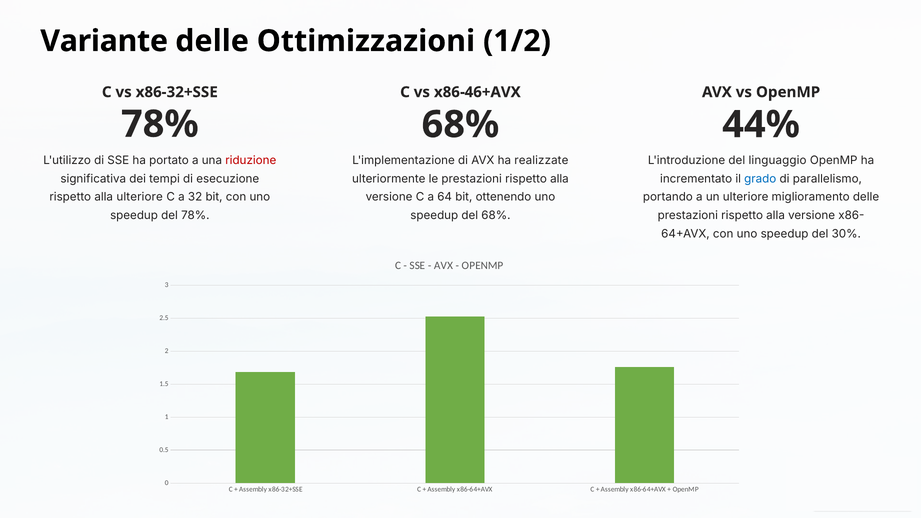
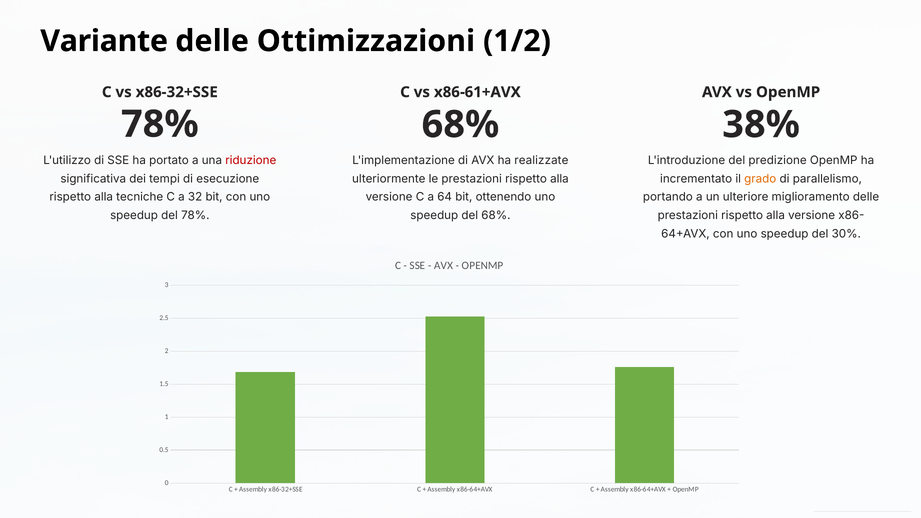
x86-46+AVX: x86-46+AVX -> x86-61+AVX
44%: 44% -> 38%
linguaggio: linguaggio -> predizione
grado colour: blue -> orange
alla ulteriore: ulteriore -> tecniche
